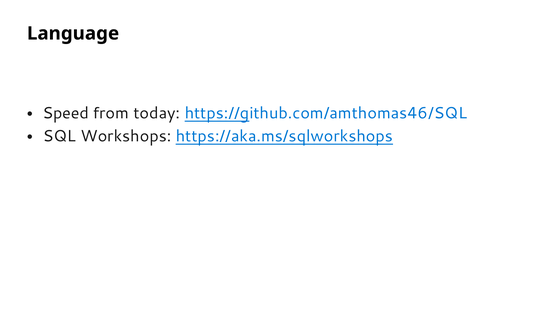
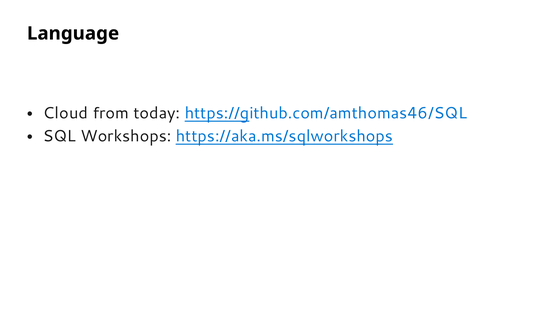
Speed: Speed -> Cloud
